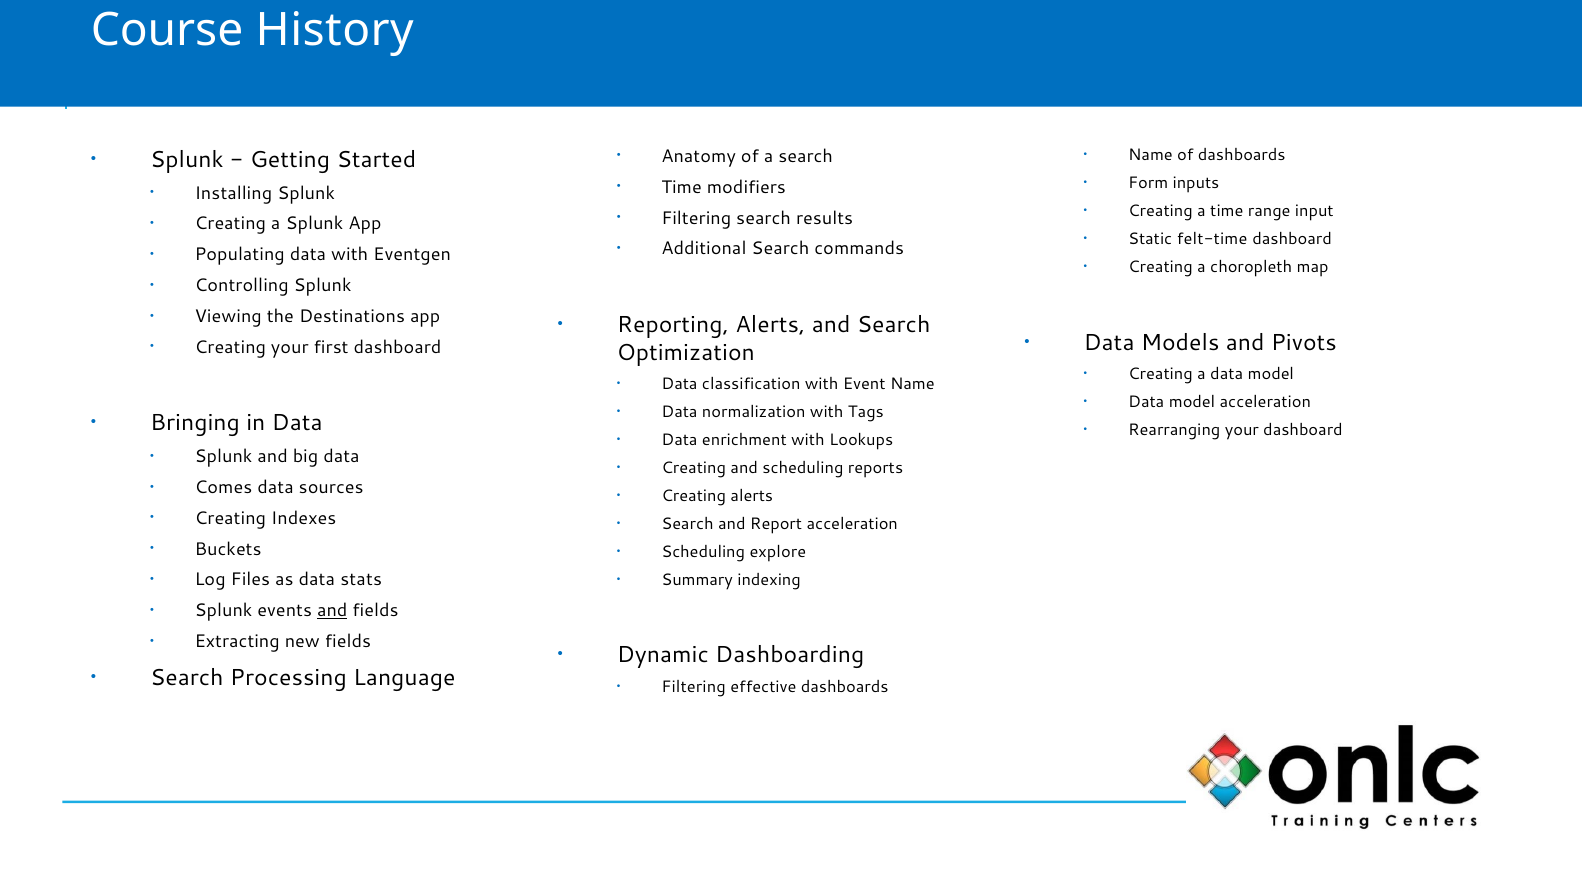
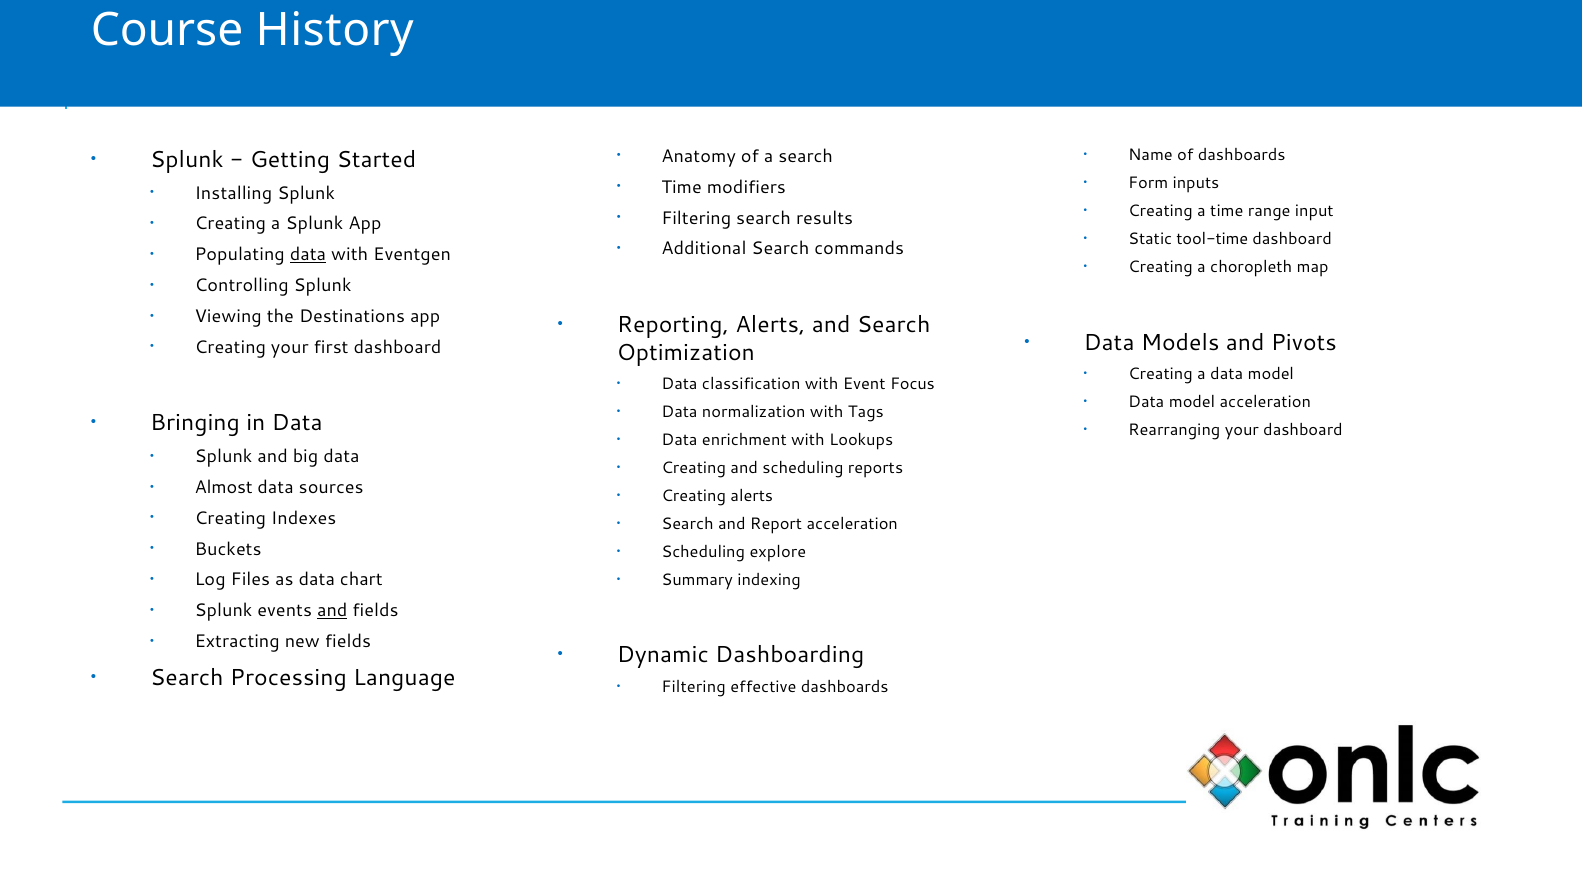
felt-time: felt-time -> tool-time
data at (308, 255) underline: none -> present
Event Name: Name -> Focus
Comes: Comes -> Almost
stats: stats -> chart
